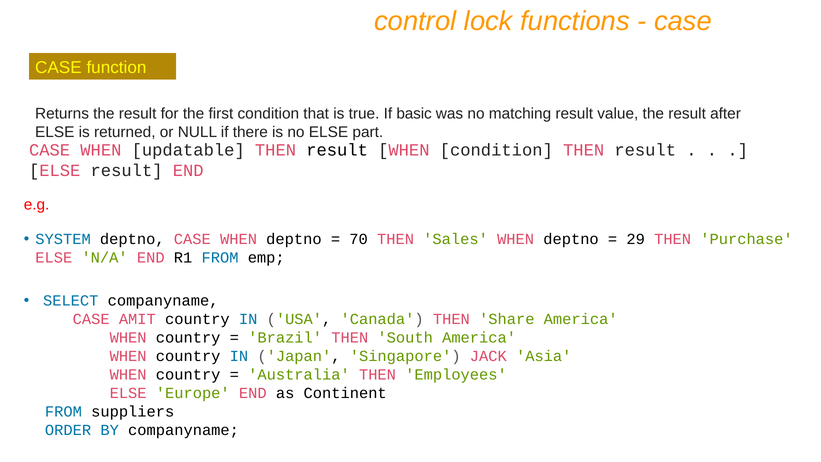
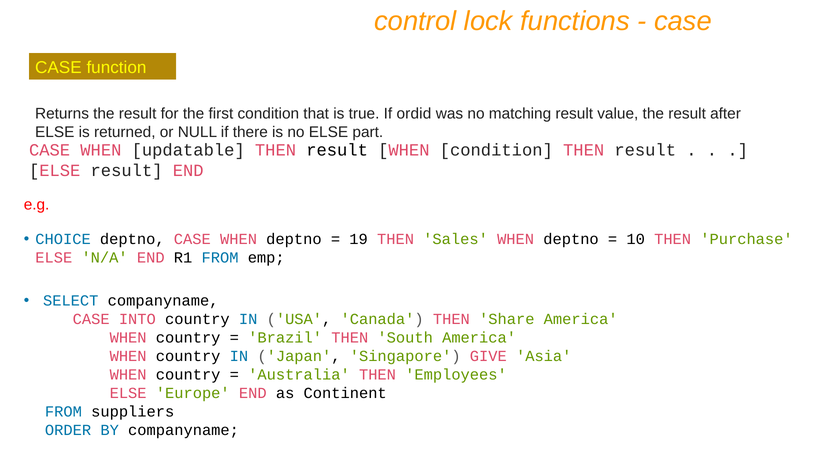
basic: basic -> ordid
SYSTEM: SYSTEM -> CHOICE
70: 70 -> 19
29: 29 -> 10
AMIT: AMIT -> INTO
JACK: JACK -> GIVE
